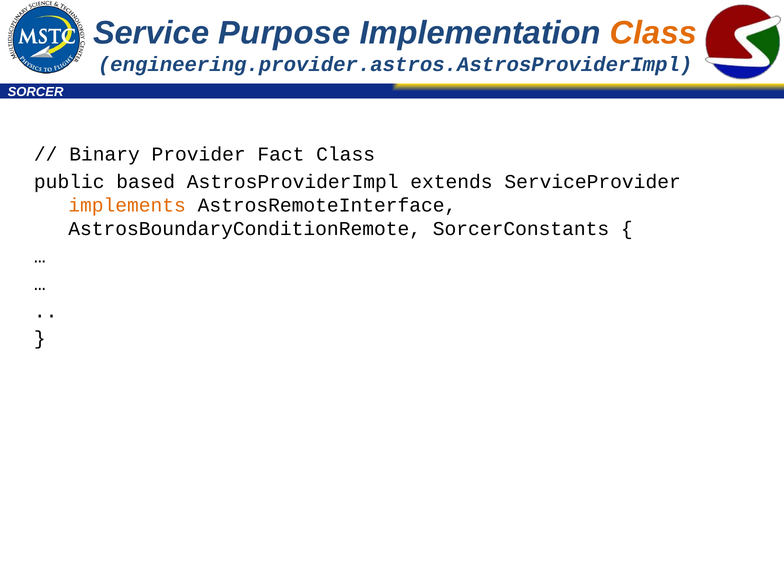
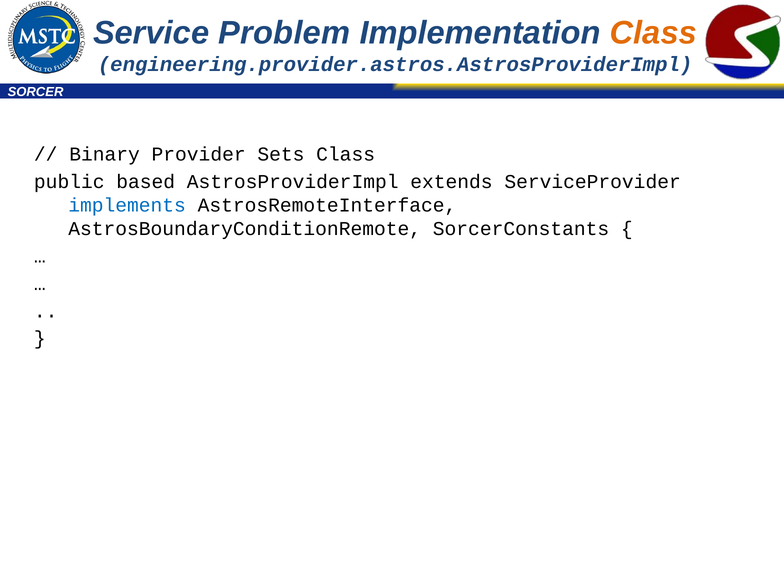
Purpose: Purpose -> Problem
Fact: Fact -> Sets
implements colour: orange -> blue
